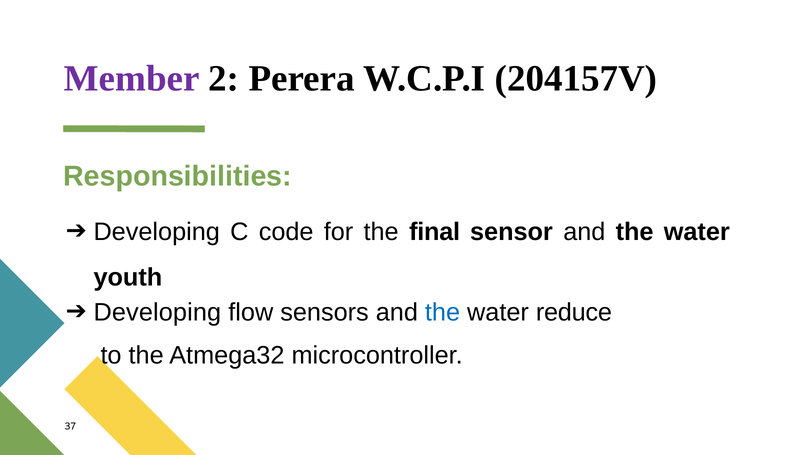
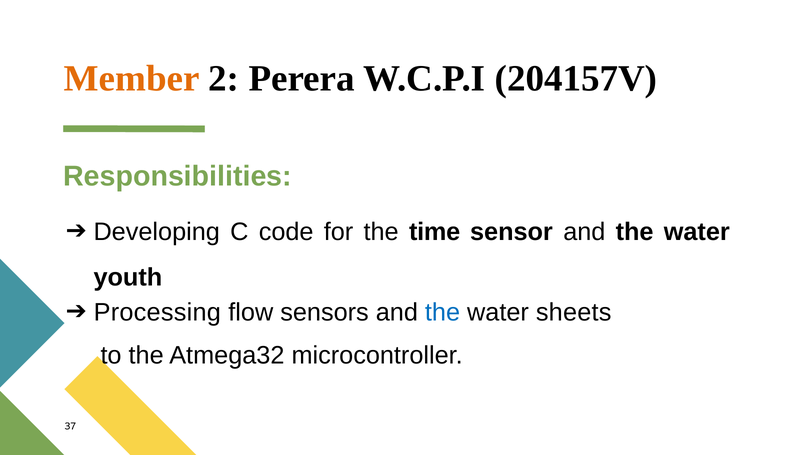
Member colour: purple -> orange
final: final -> time
Developing at (157, 312): Developing -> Processing
reduce: reduce -> sheets
